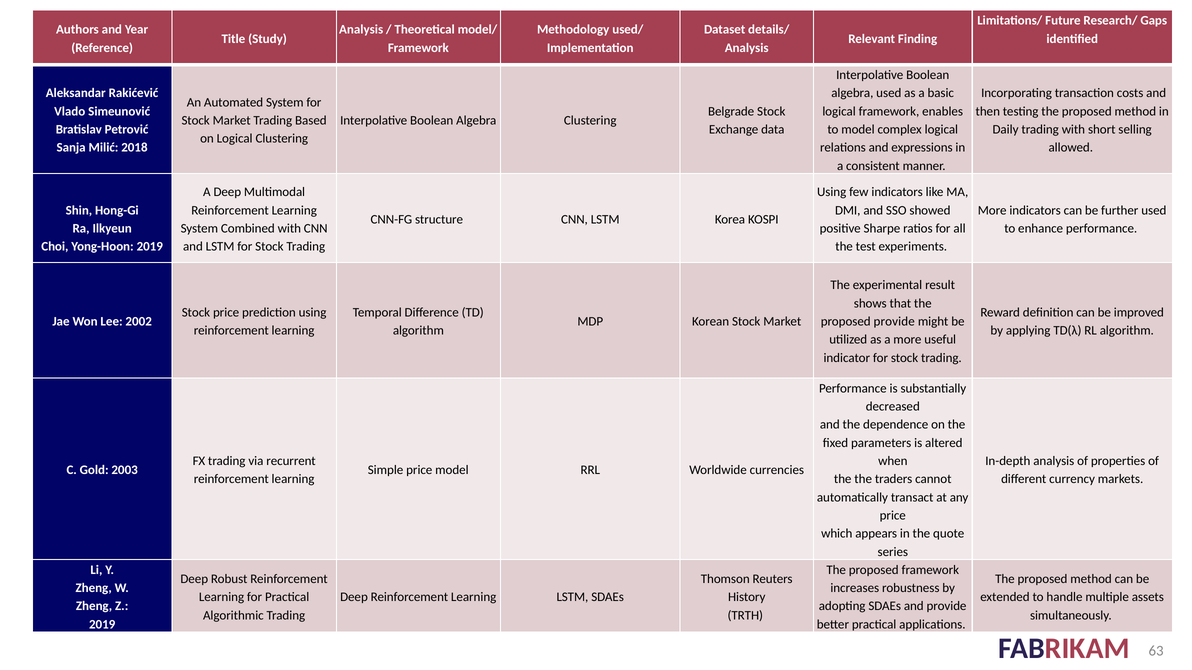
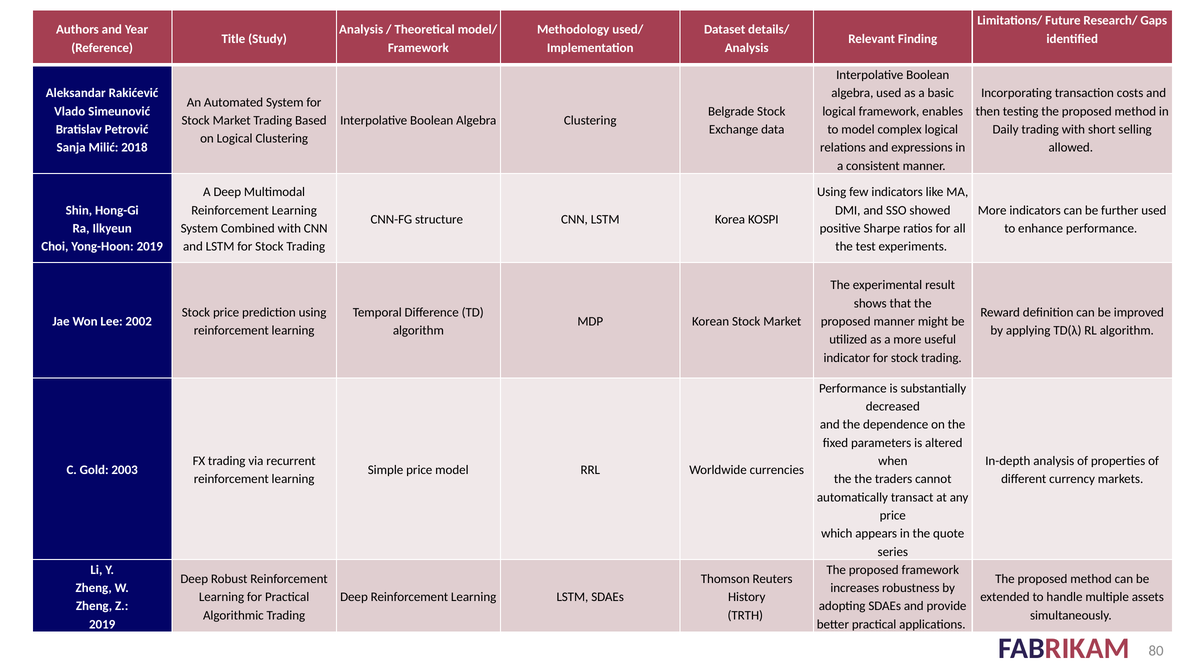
proposed provide: provide -> manner
63: 63 -> 80
